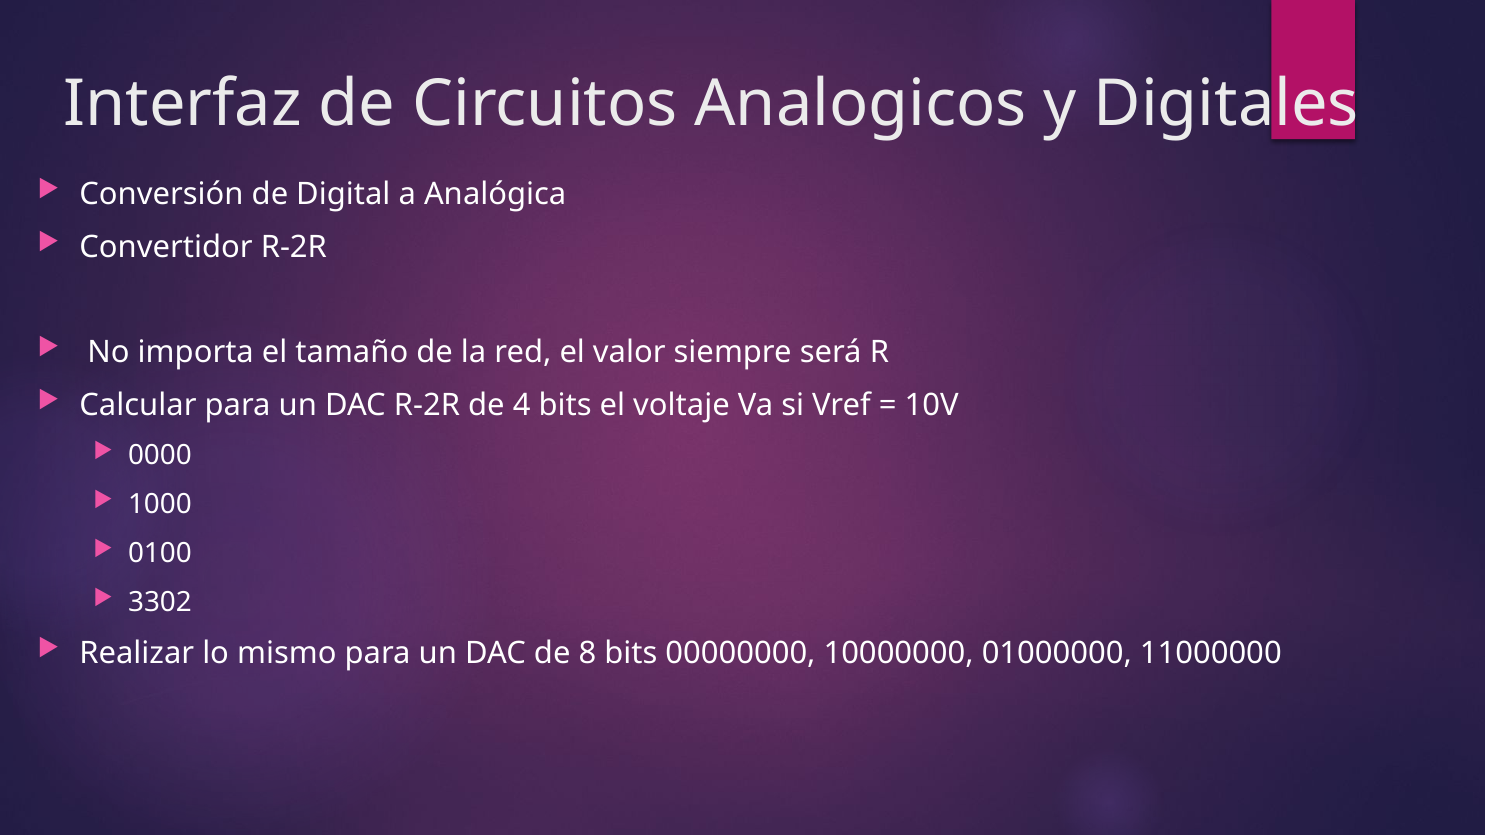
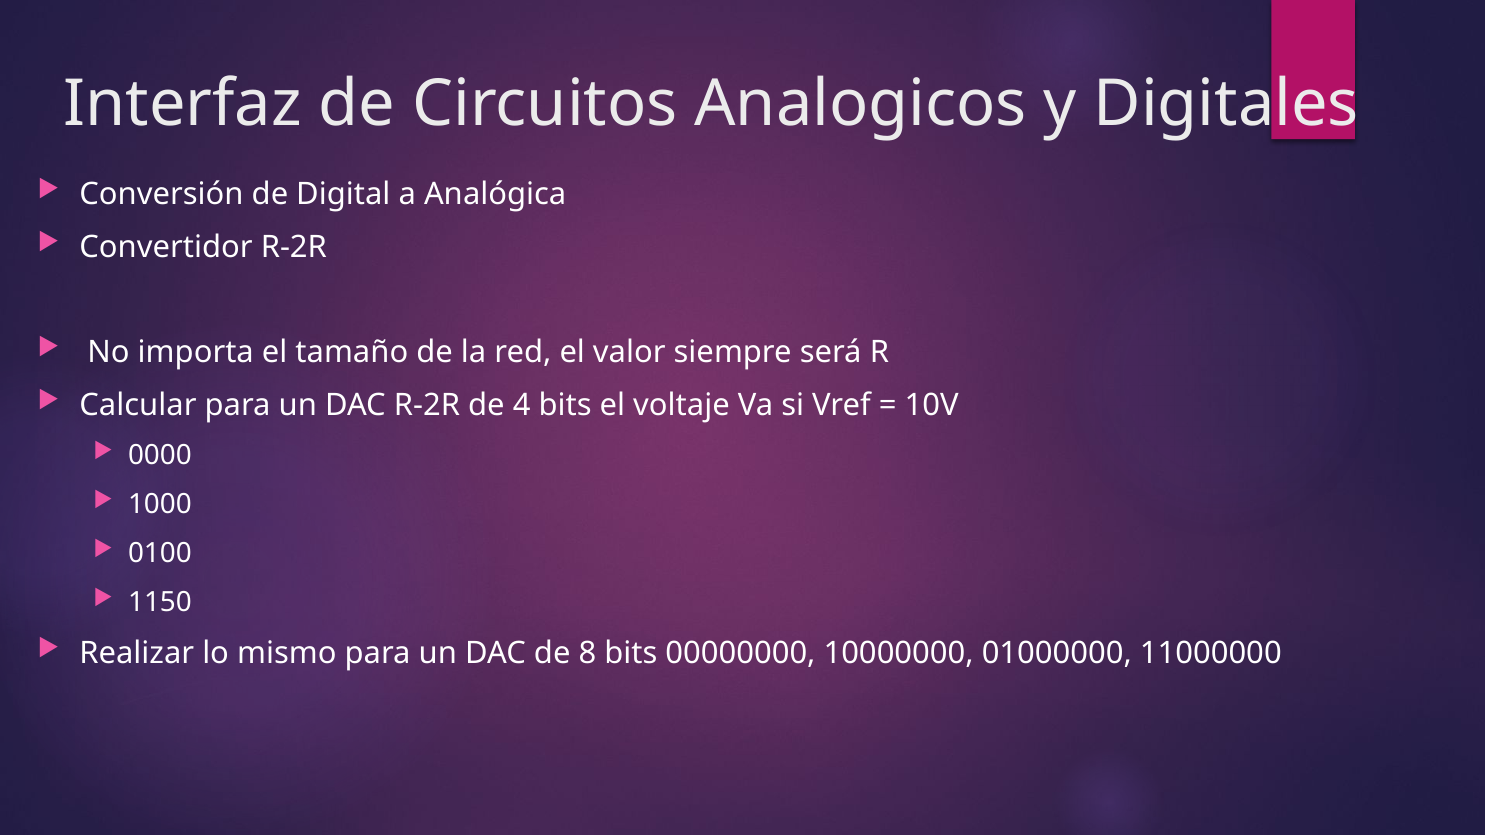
3302: 3302 -> 1150
